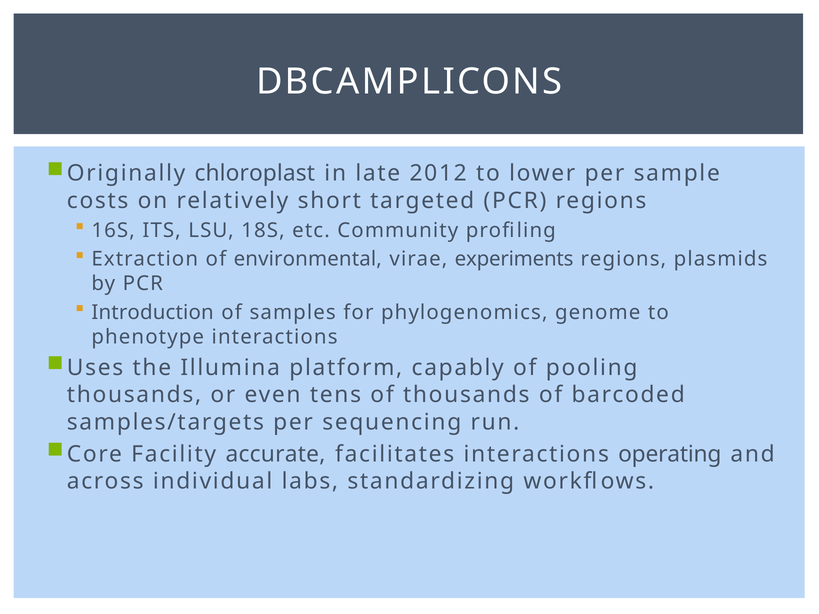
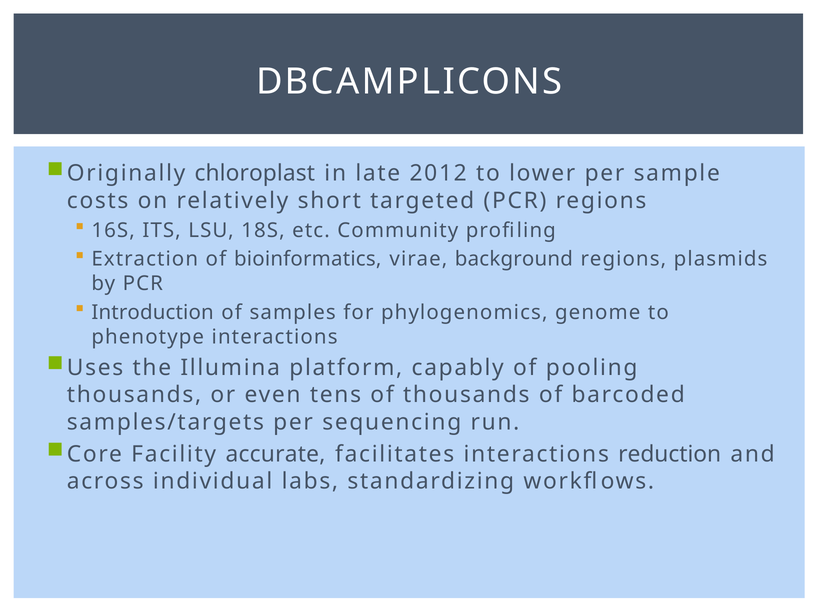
environmental: environmental -> bioinformatics
experiments: experiments -> background
operating: operating -> reduction
